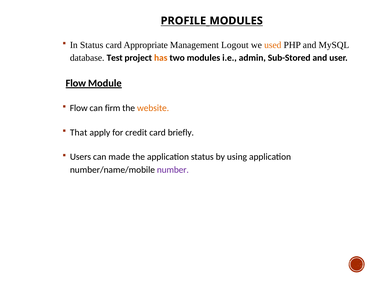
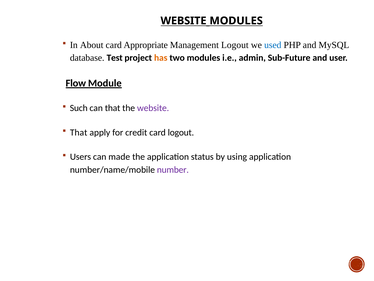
PROFILE at (183, 21): PROFILE -> WEBSITE
In Status: Status -> About
used colour: orange -> blue
Sub-Stored: Sub-Stored -> Sub-Future
Flow at (79, 108): Flow -> Such
can firm: firm -> that
website at (153, 108) colour: orange -> purple
card briefly: briefly -> logout
